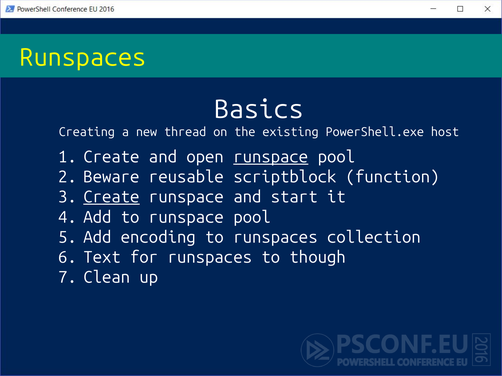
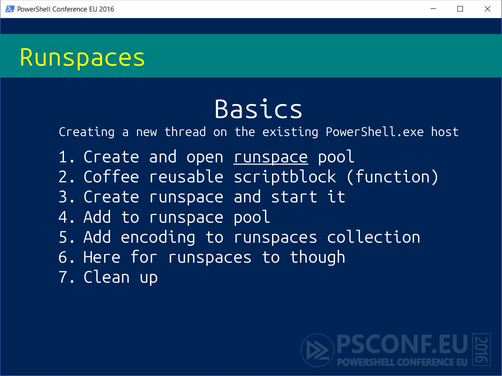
Beware: Beware -> Coffee
Create at (111, 197) underline: present -> none
Text: Text -> Here
